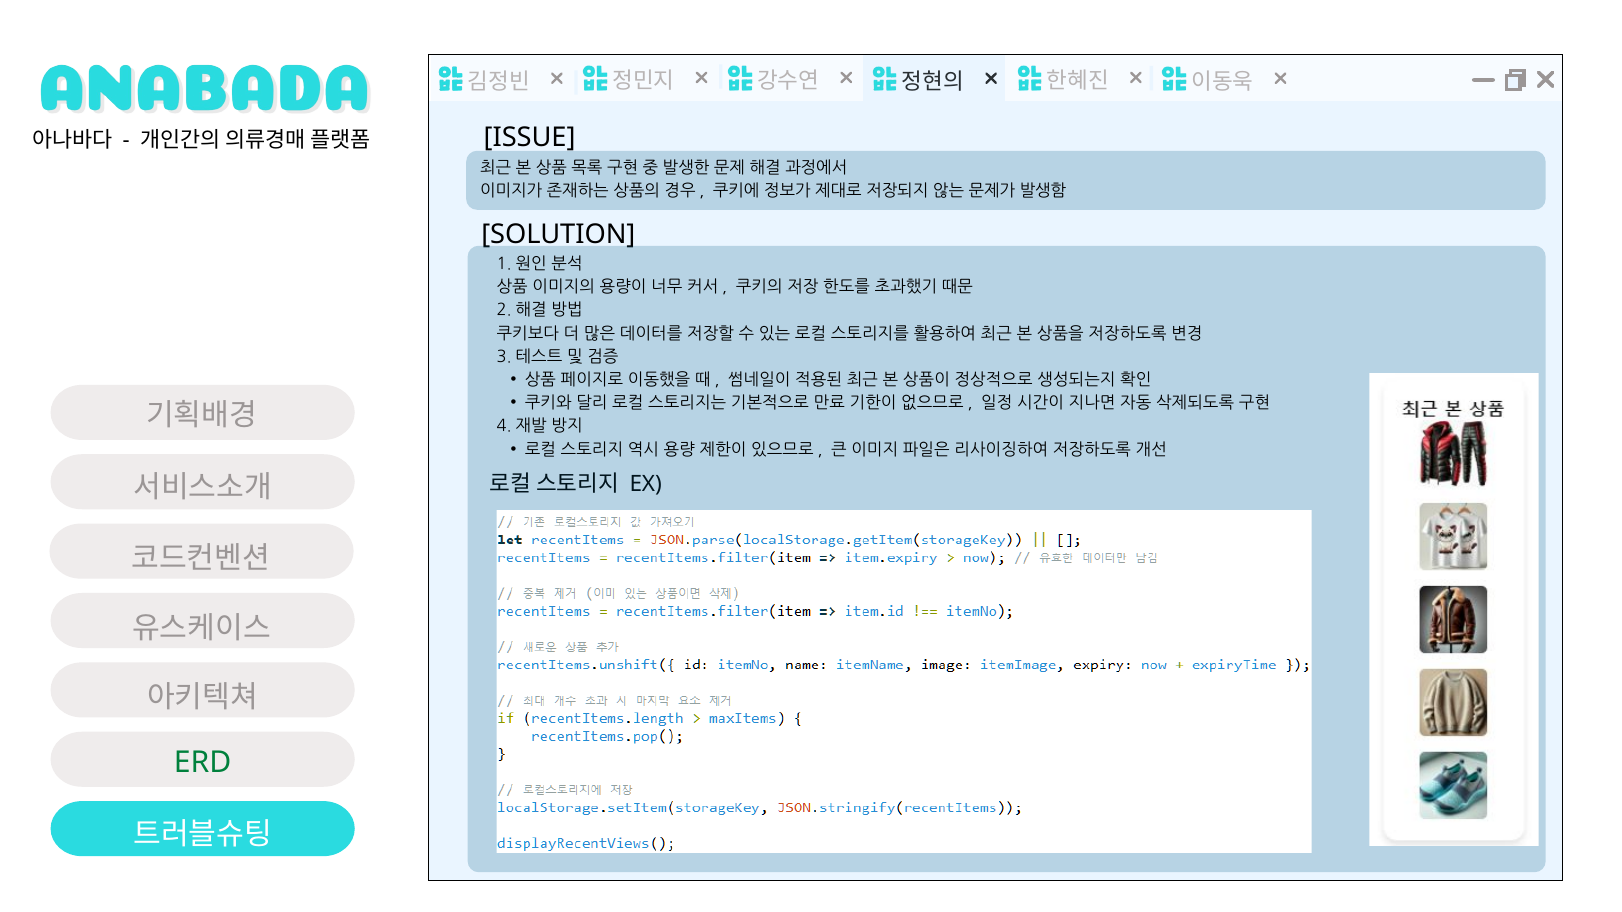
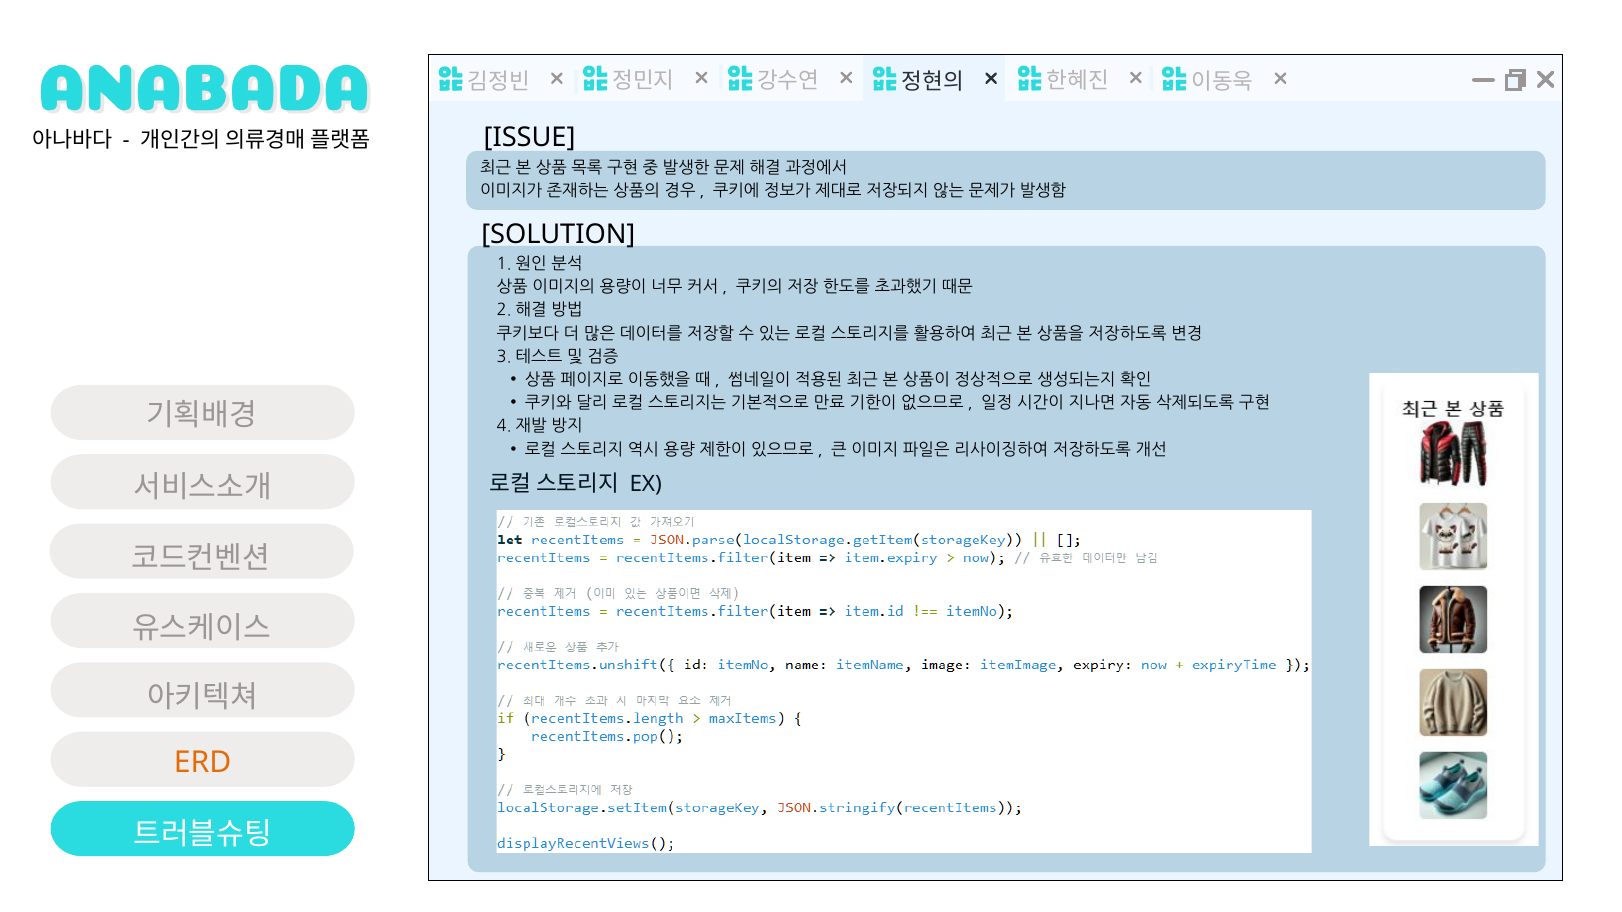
ERD colour: green -> orange
